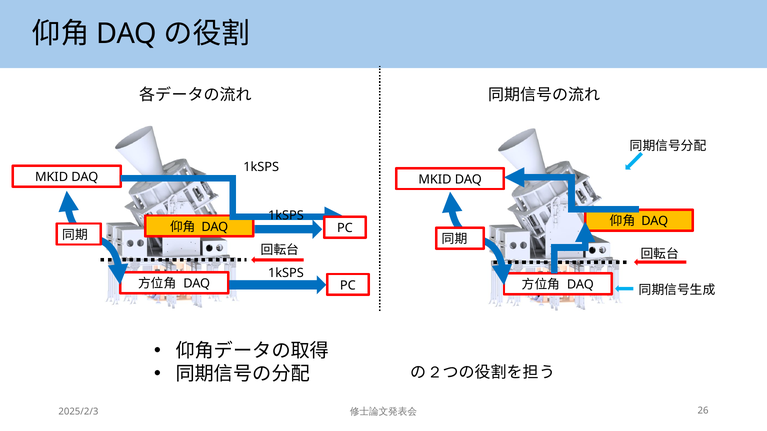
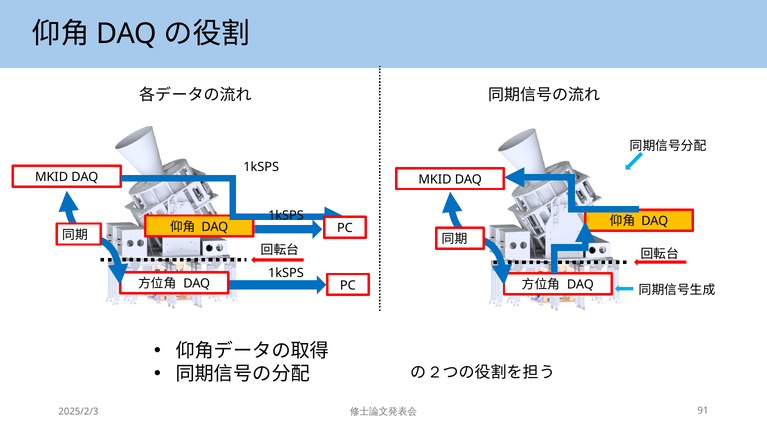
26: 26 -> 91
